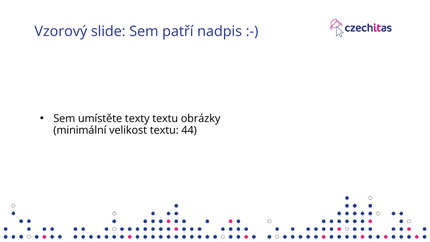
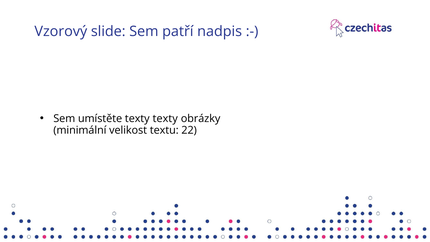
texty textu: textu -> texty
44: 44 -> 22
